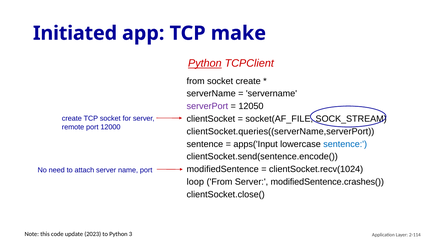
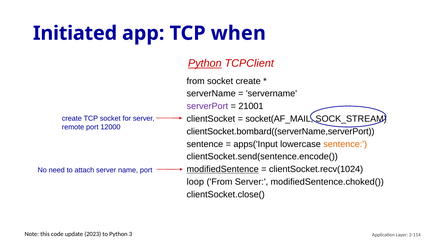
make: make -> when
12050: 12050 -> 21001
socket(AF_FILE: socket(AF_FILE -> socket(AF_MAIL
clientSocket.queries((serverName,serverPort: clientSocket.queries((serverName,serverPort -> clientSocket.bombard((serverName,serverPort
sentence at (345, 144) colour: blue -> orange
modifiedSentence underline: none -> present
modifiedSentence.crashes(: modifiedSentence.crashes( -> modifiedSentence.choked(
